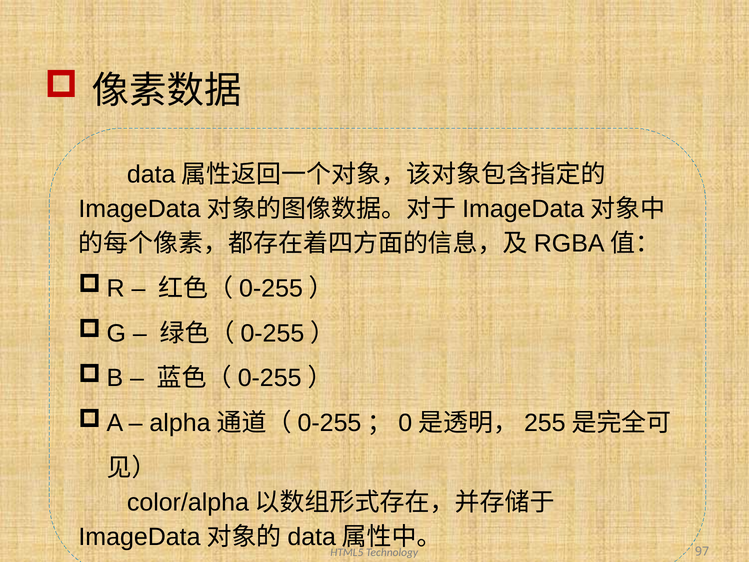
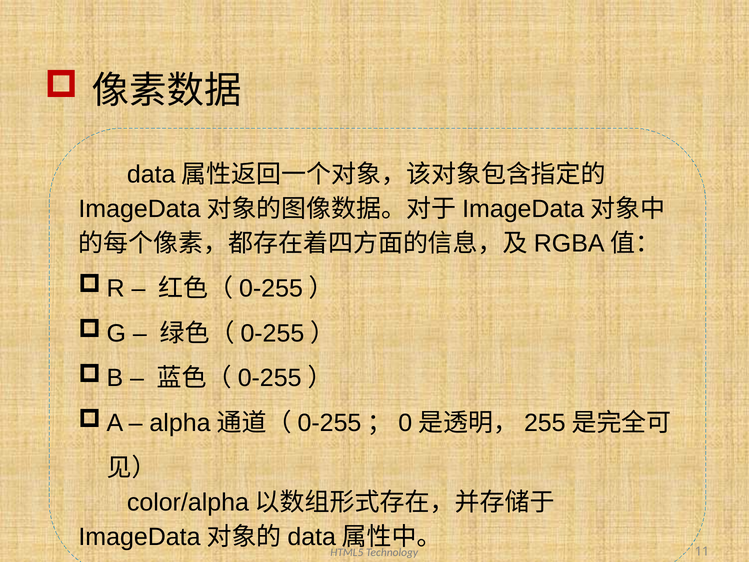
97: 97 -> 11
